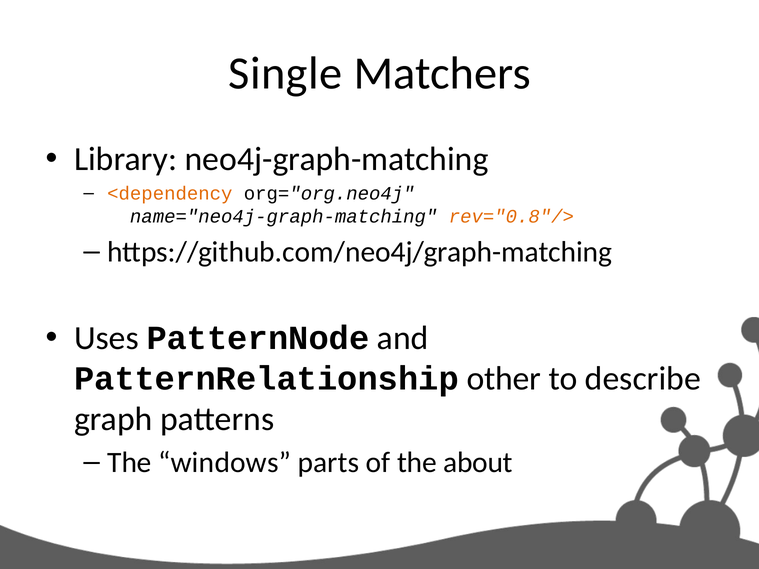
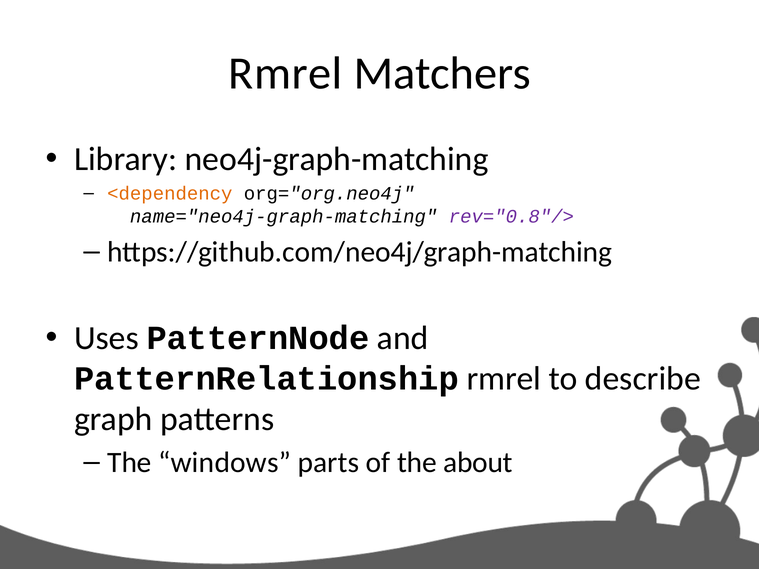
Single at (285, 73): Single -> Rmrel
rev="0.8"/> colour: orange -> purple
PatternRelationship other: other -> rmrel
